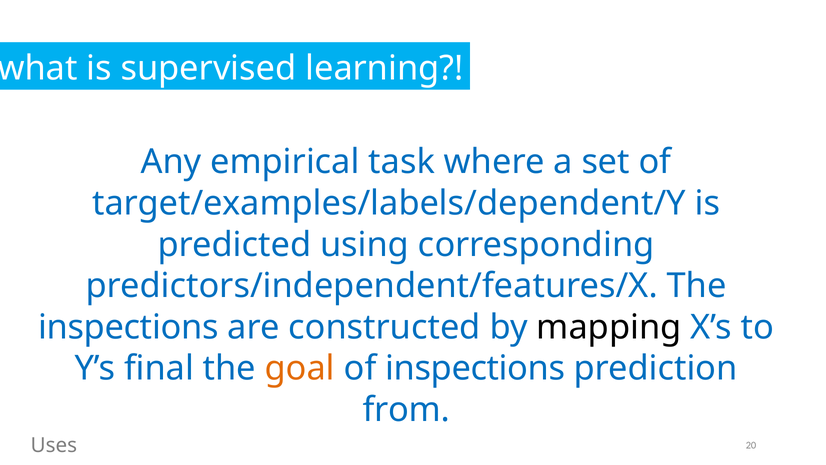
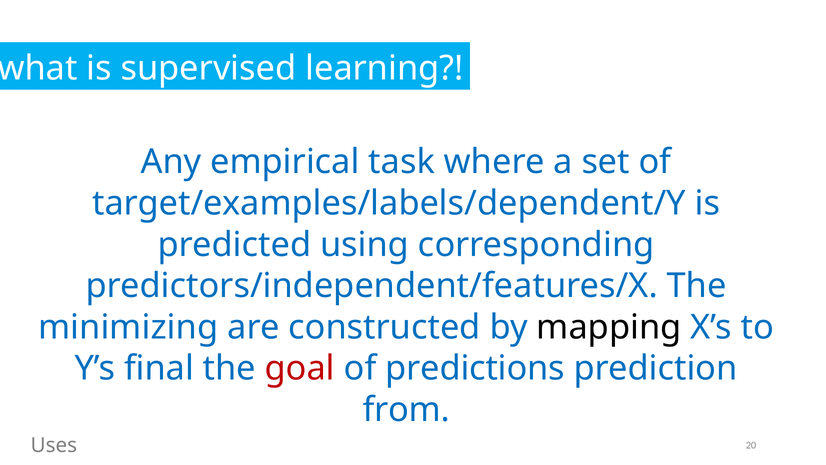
inspections at (128, 327): inspections -> minimizing
goal colour: orange -> red
of inspections: inspections -> predictions
